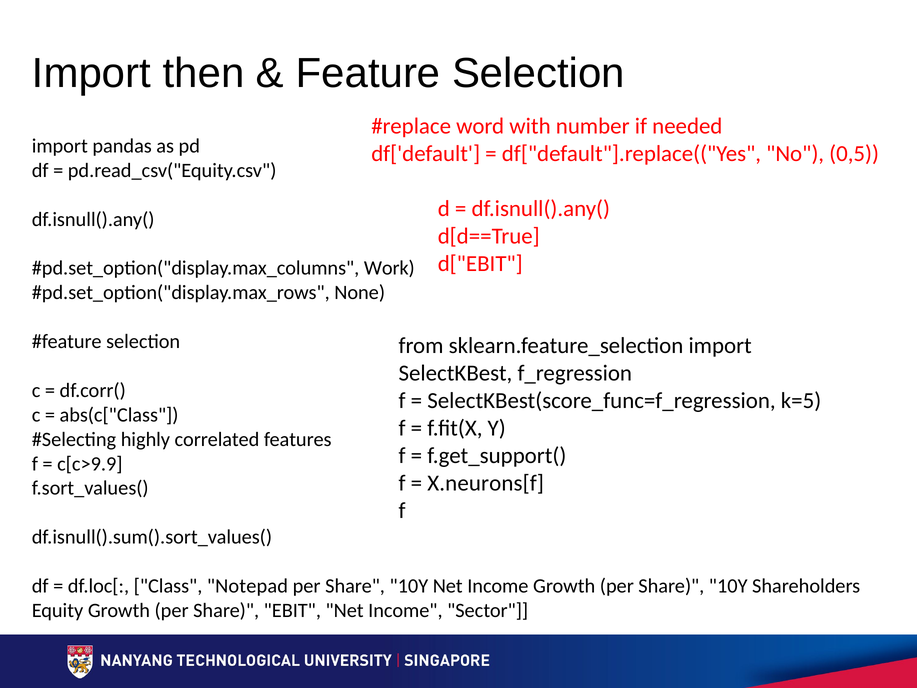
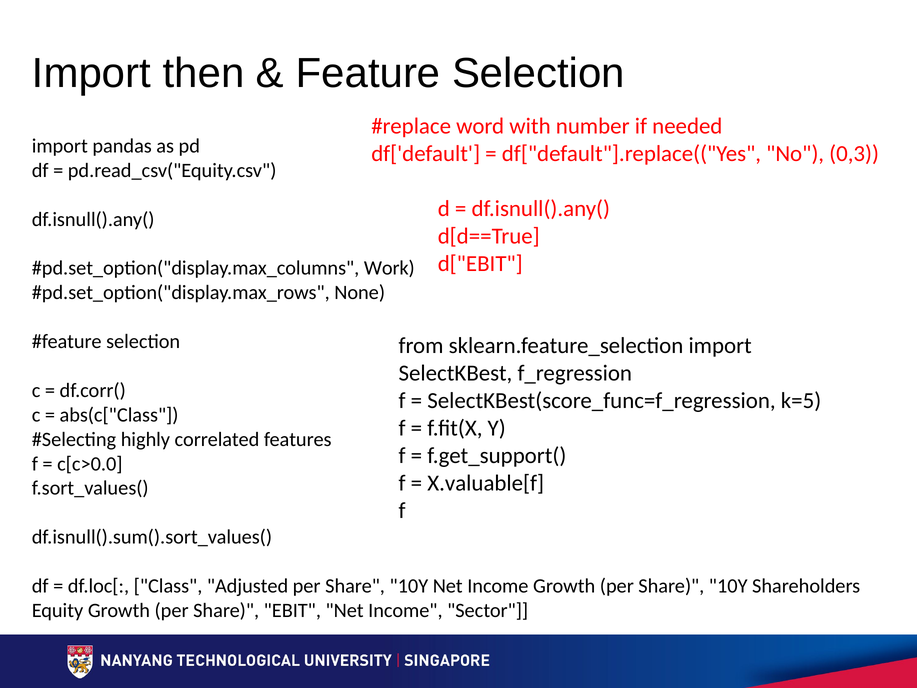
0,5: 0,5 -> 0,3
c[c>9.9: c[c>9.9 -> c[c>0.0
X.neurons[f: X.neurons[f -> X.valuable[f
Notepad: Notepad -> Adjusted
